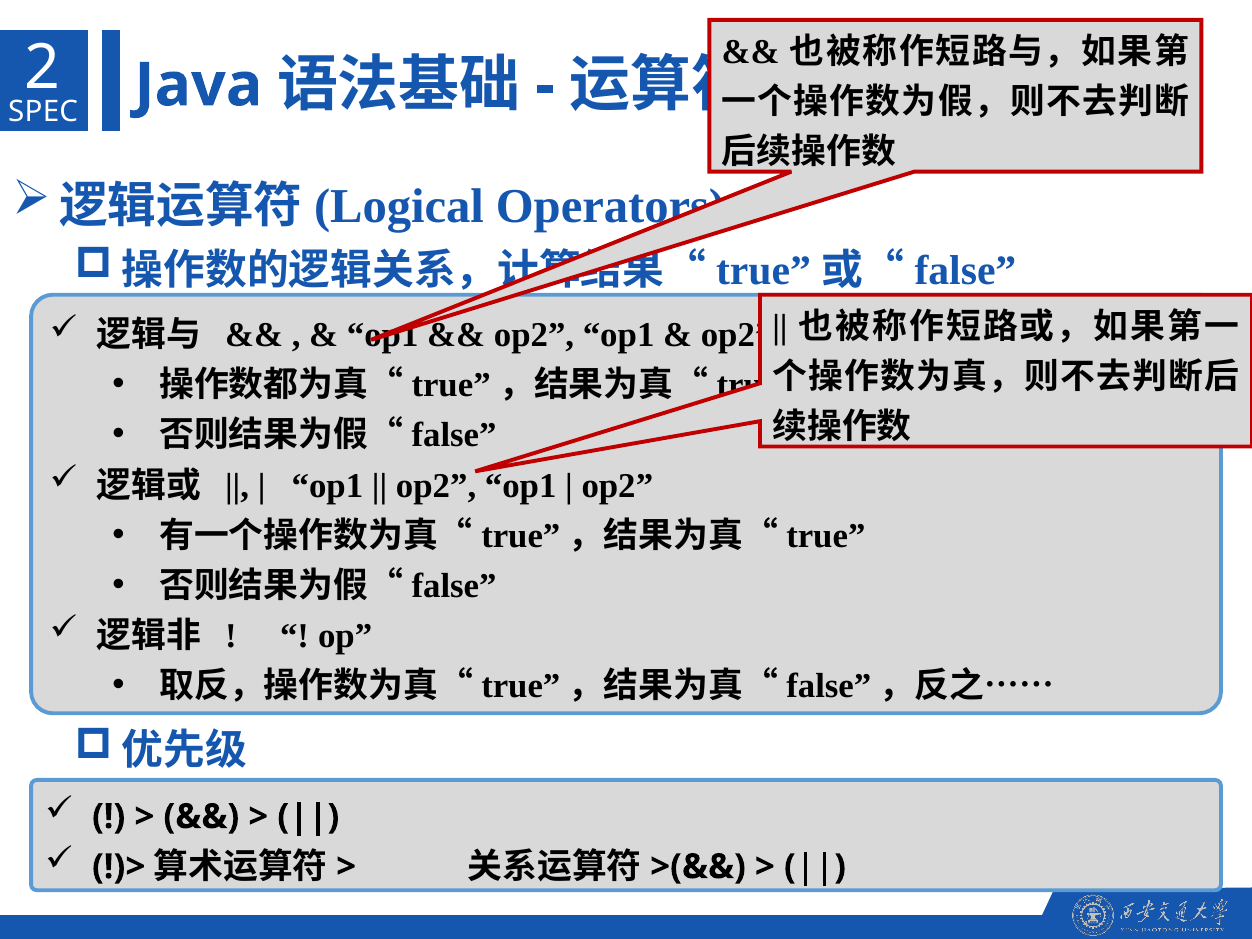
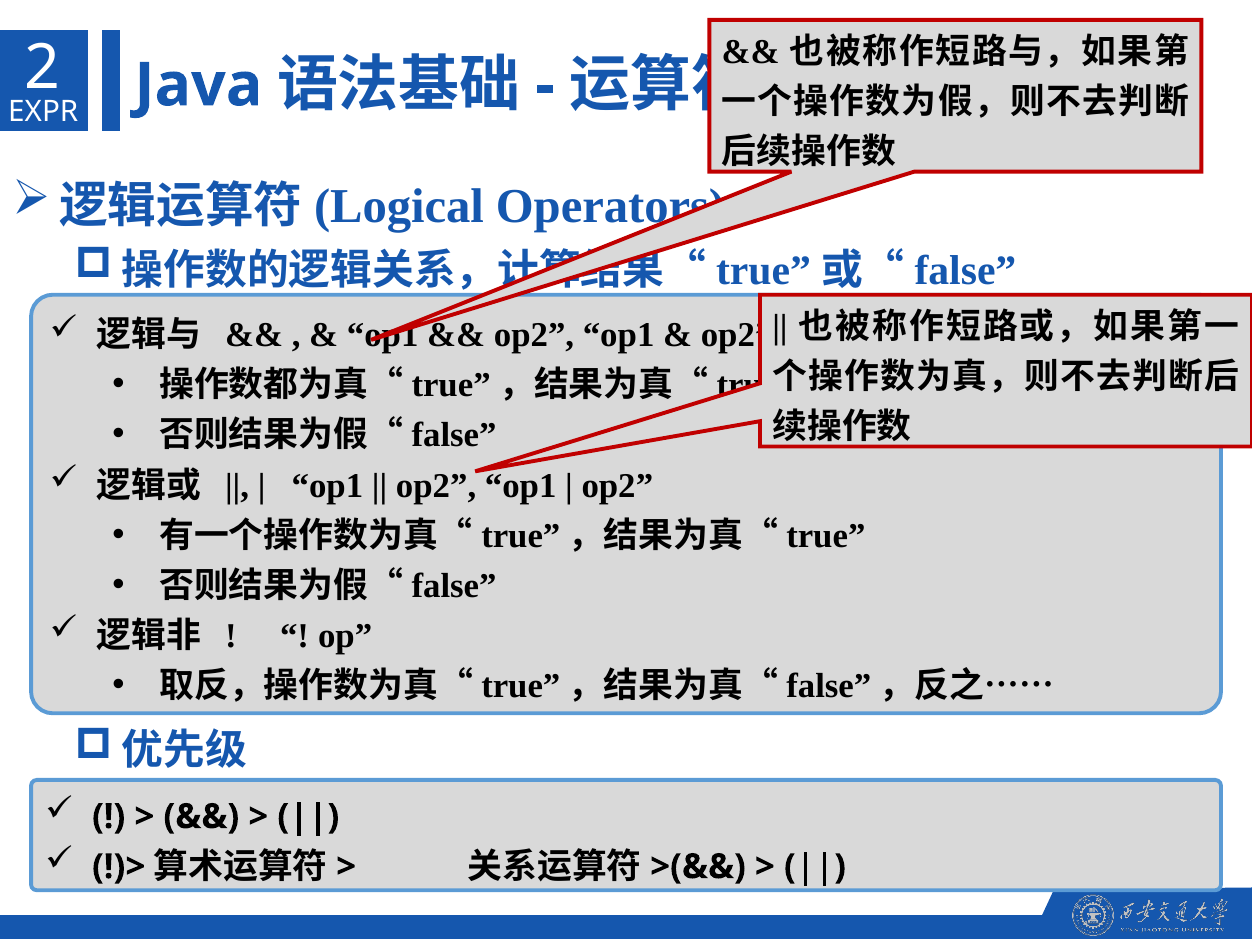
SPEC: SPEC -> EXPR
